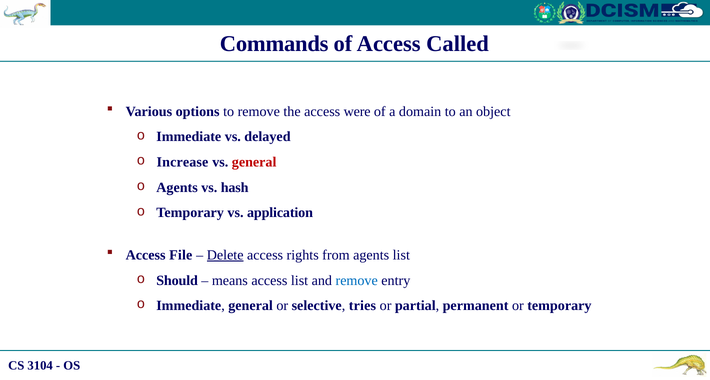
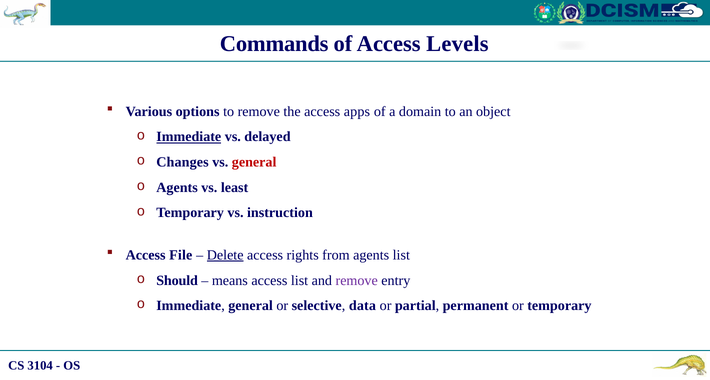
Called: Called -> Levels
were: were -> apps
Immediate at (189, 137) underline: none -> present
Increase: Increase -> Changes
hash: hash -> least
application: application -> instruction
remove at (357, 281) colour: blue -> purple
tries: tries -> data
